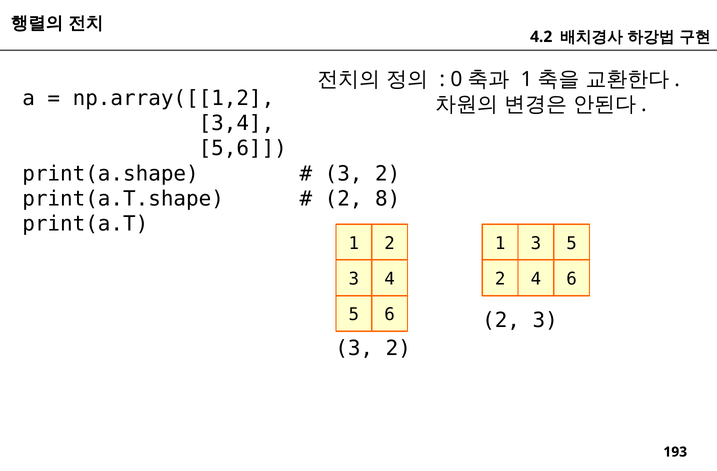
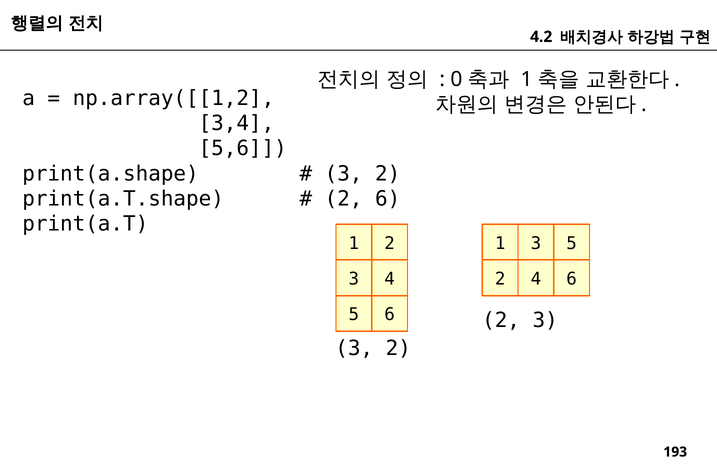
2 8: 8 -> 6
